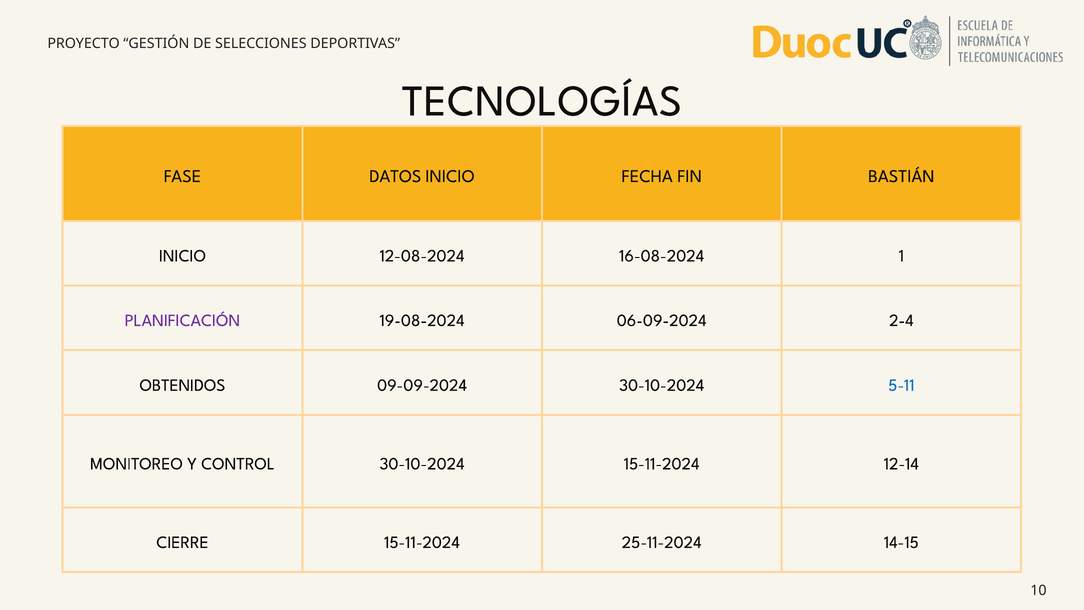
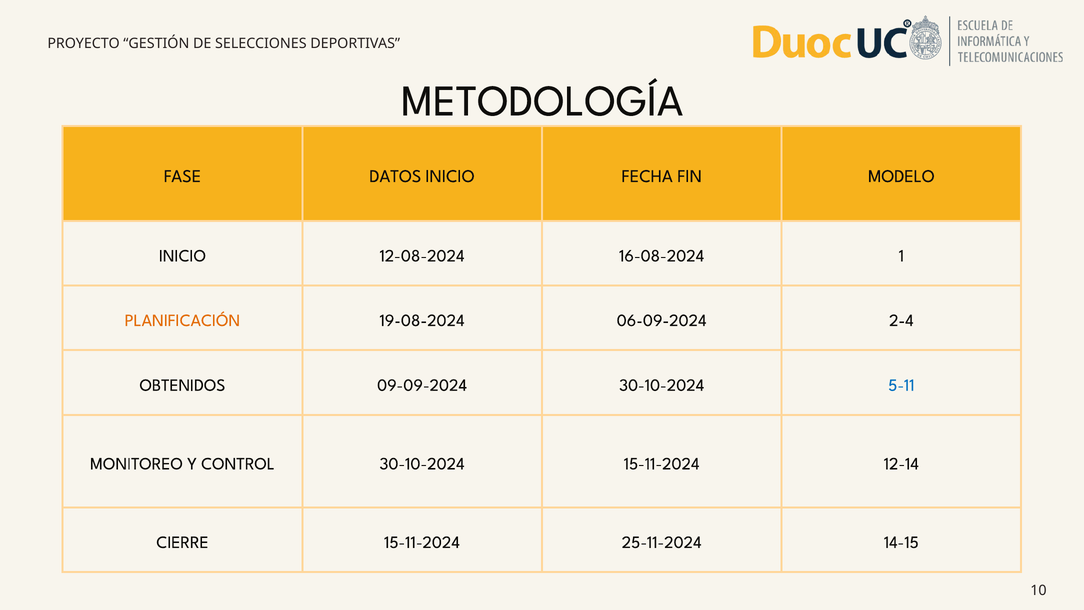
TECNOLOGÍAS: TECNOLOGÍAS -> METODOLOGÍA
BASTIÁN: BASTIÁN -> MODELO
PLANIFICACIÓN colour: purple -> orange
